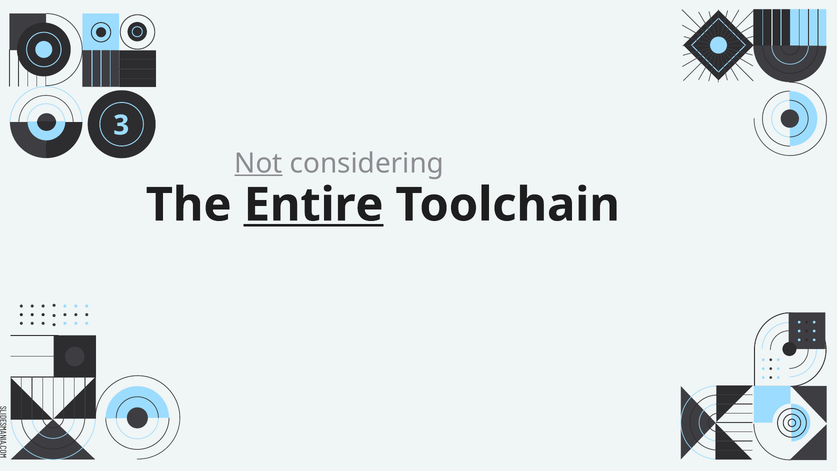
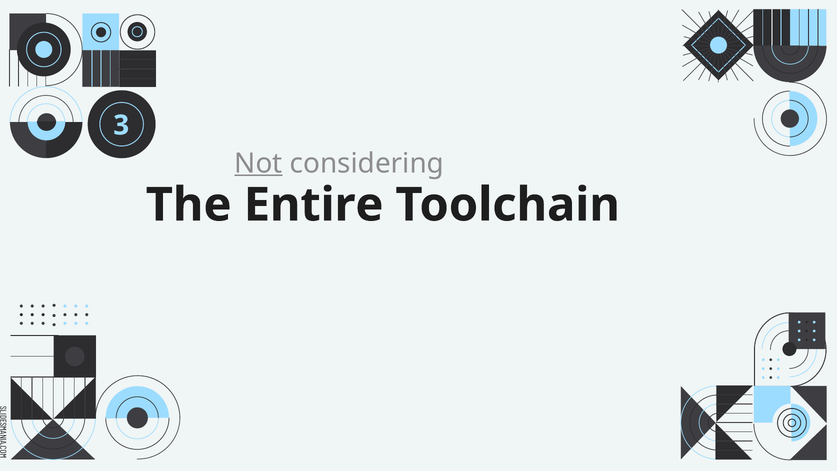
Entire underline: present -> none
